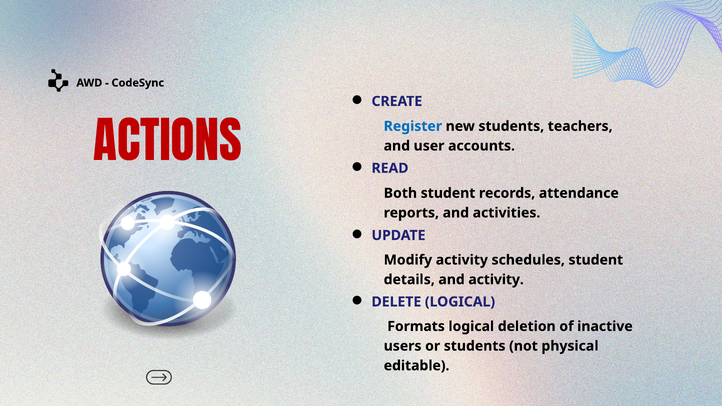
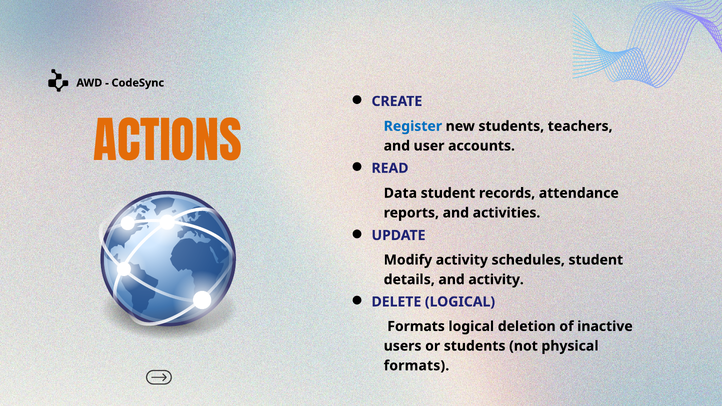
ACTIONS colour: red -> orange
Both: Both -> Data
editable at (417, 366): editable -> formats
